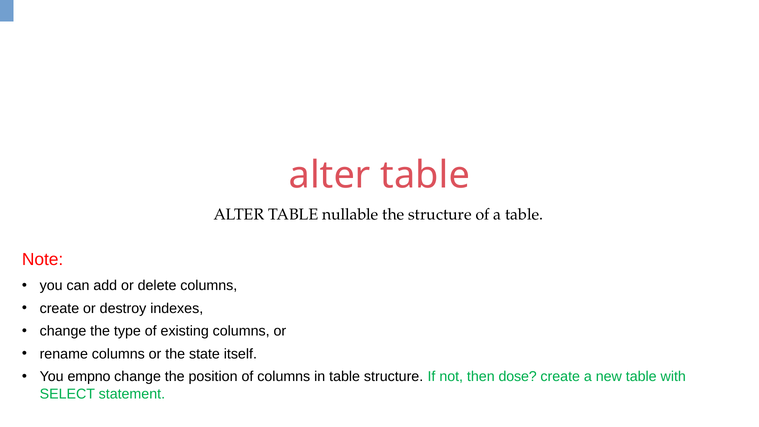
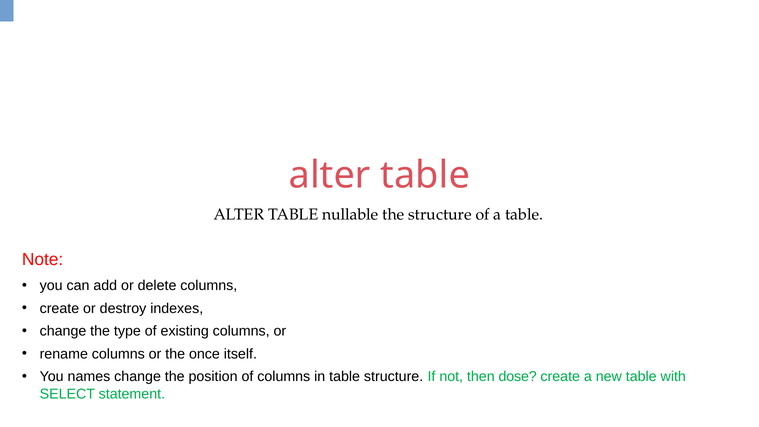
state: state -> once
empno: empno -> names
